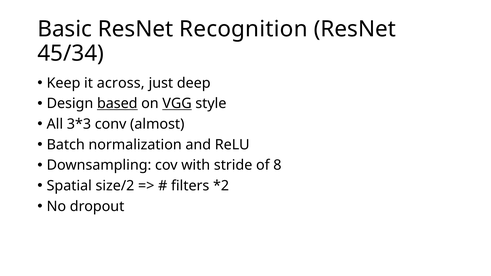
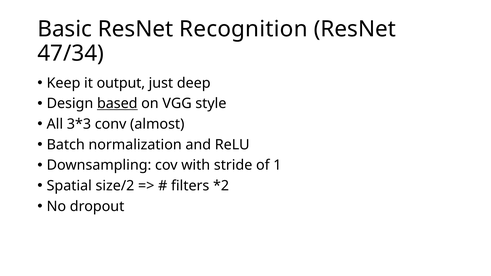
45/34: 45/34 -> 47/34
across: across -> output
VGG underline: present -> none
8: 8 -> 1
